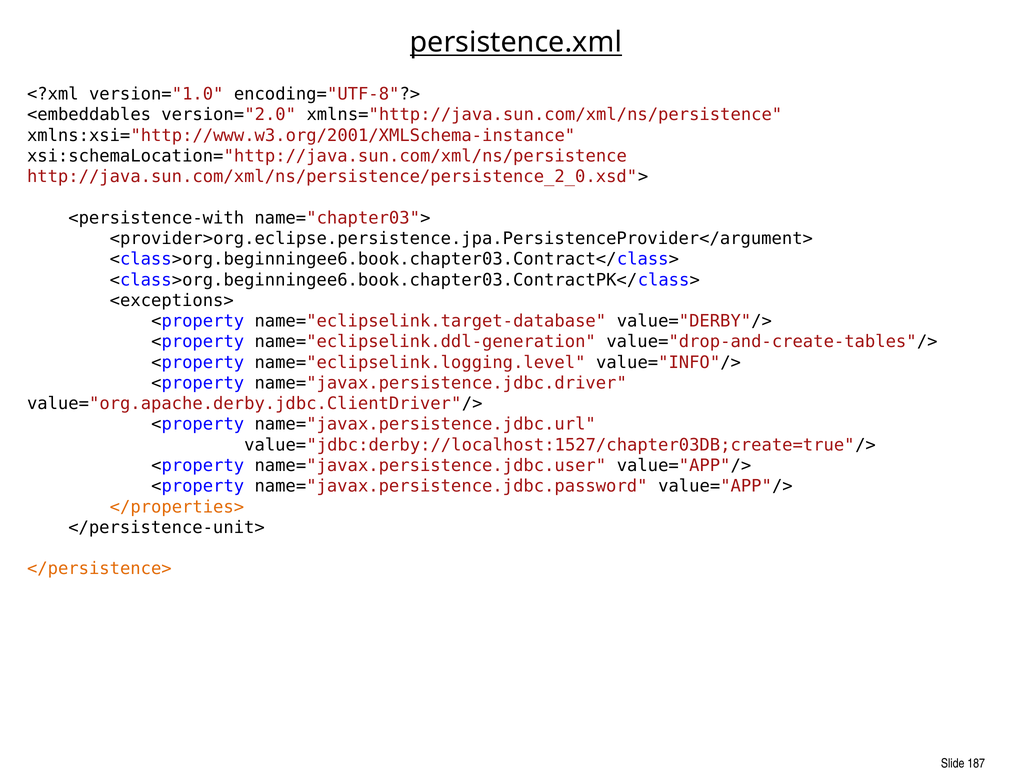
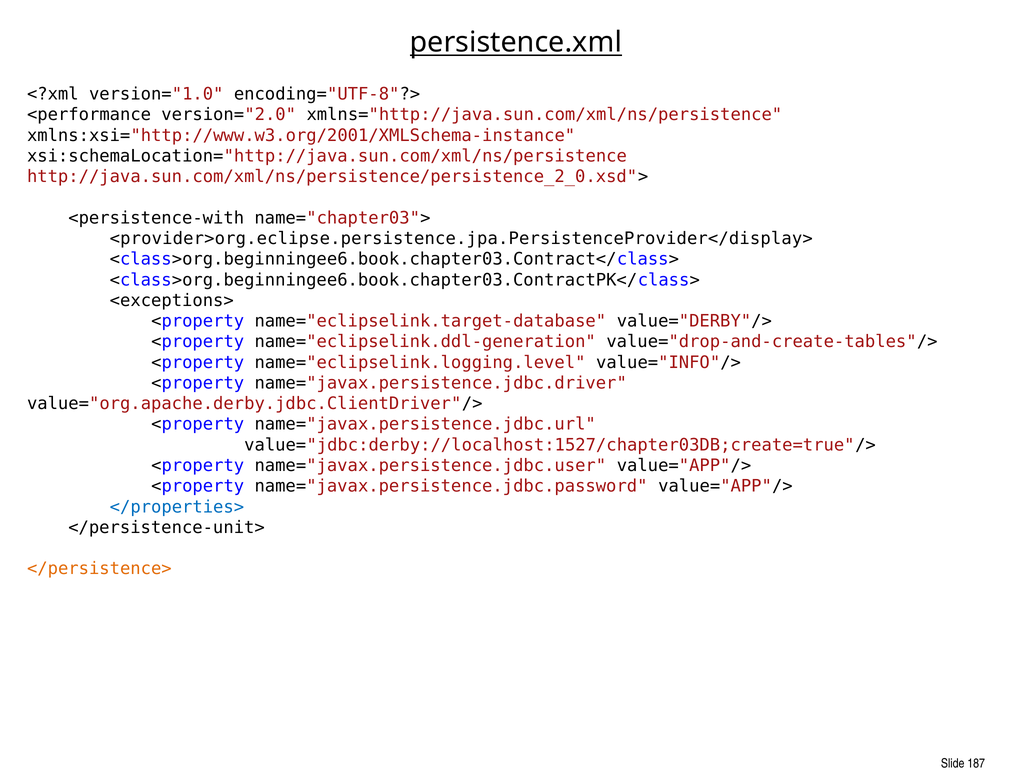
<embeddables: <embeddables -> <performance
<provider>org.eclipse.persistence.jpa.PersistenceProvider</argument>: <provider>org.eclipse.persistence.jpa.PersistenceProvider</argument> -> <provider>org.eclipse.persistence.jpa.PersistenceProvider</display>
</properties> colour: orange -> blue
